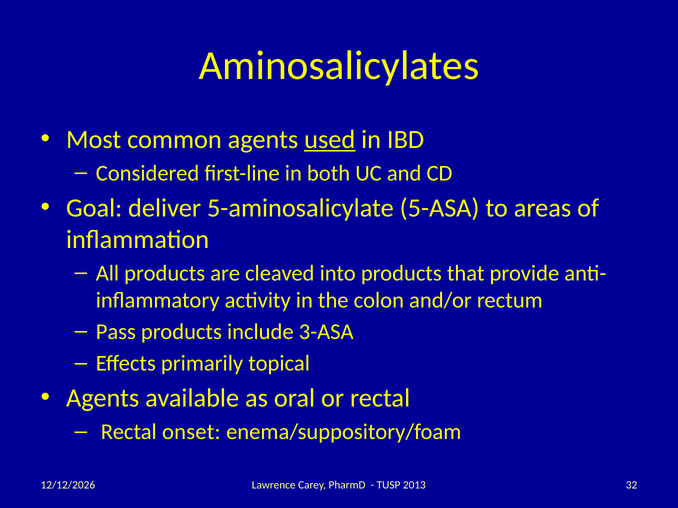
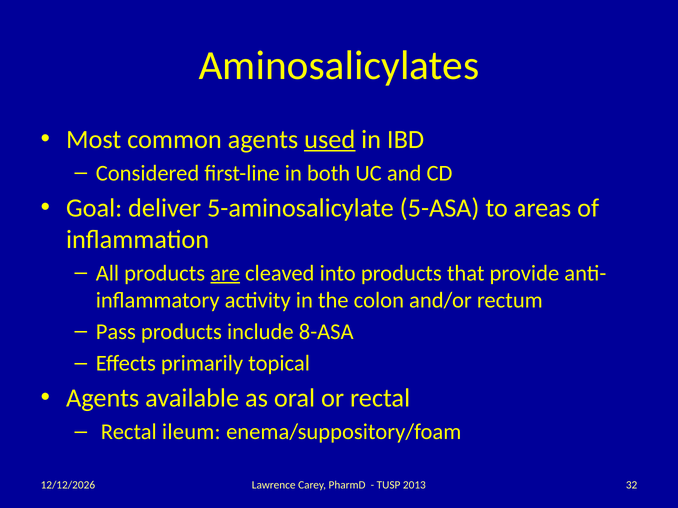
are underline: none -> present
3-ASA: 3-ASA -> 8-ASA
onset: onset -> ileum
